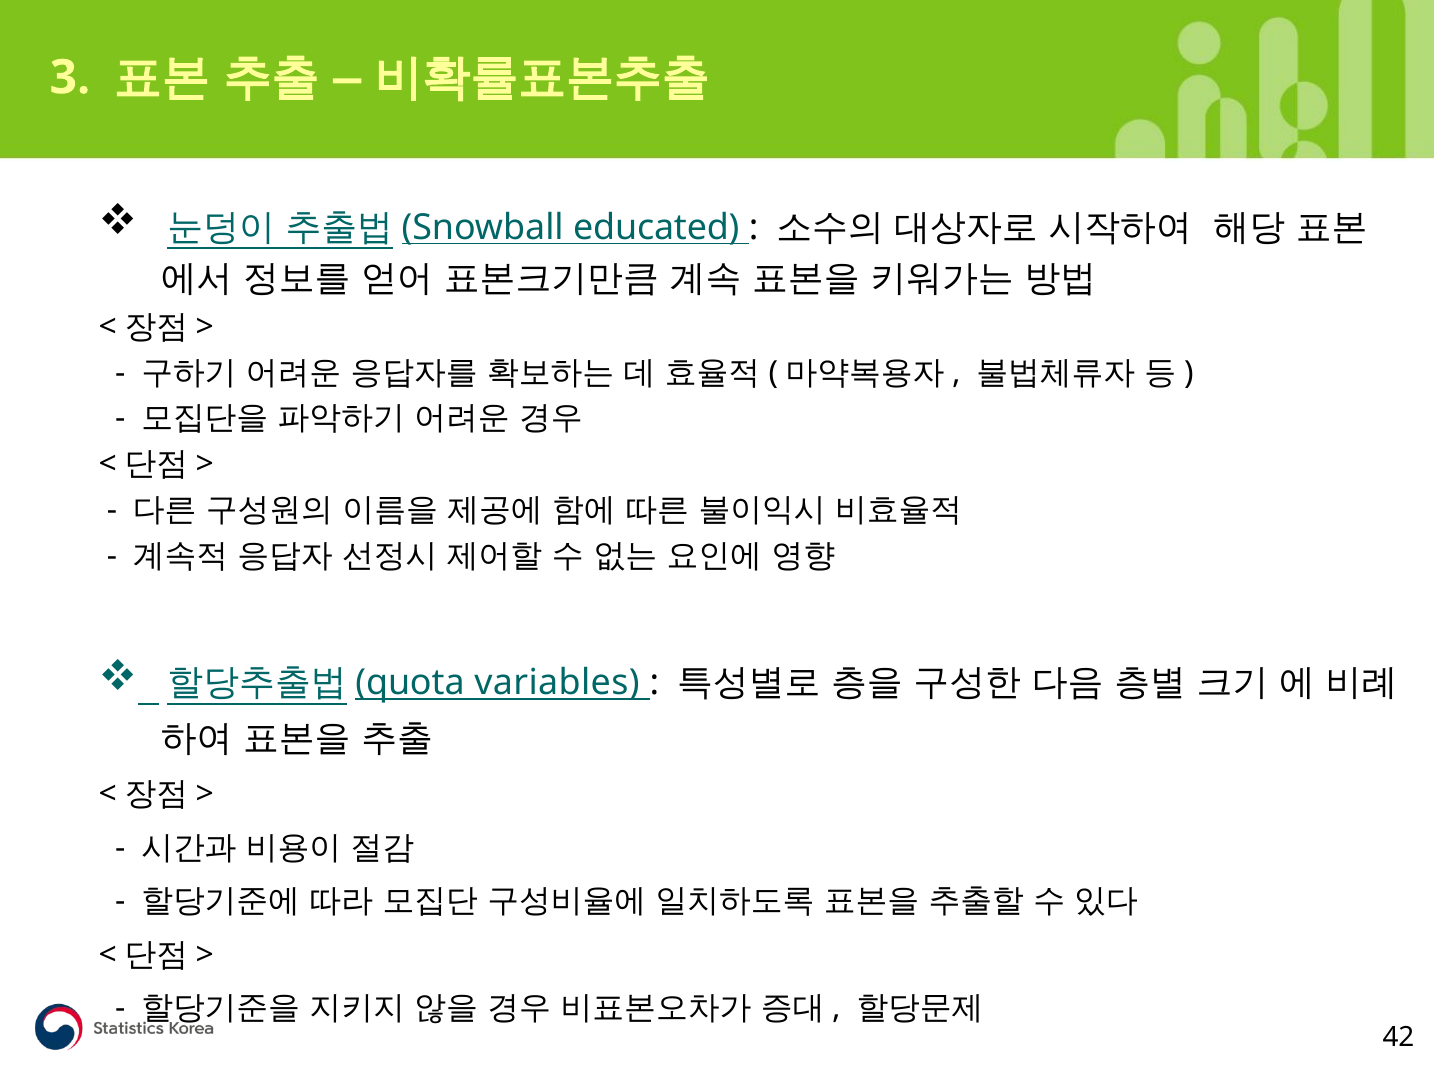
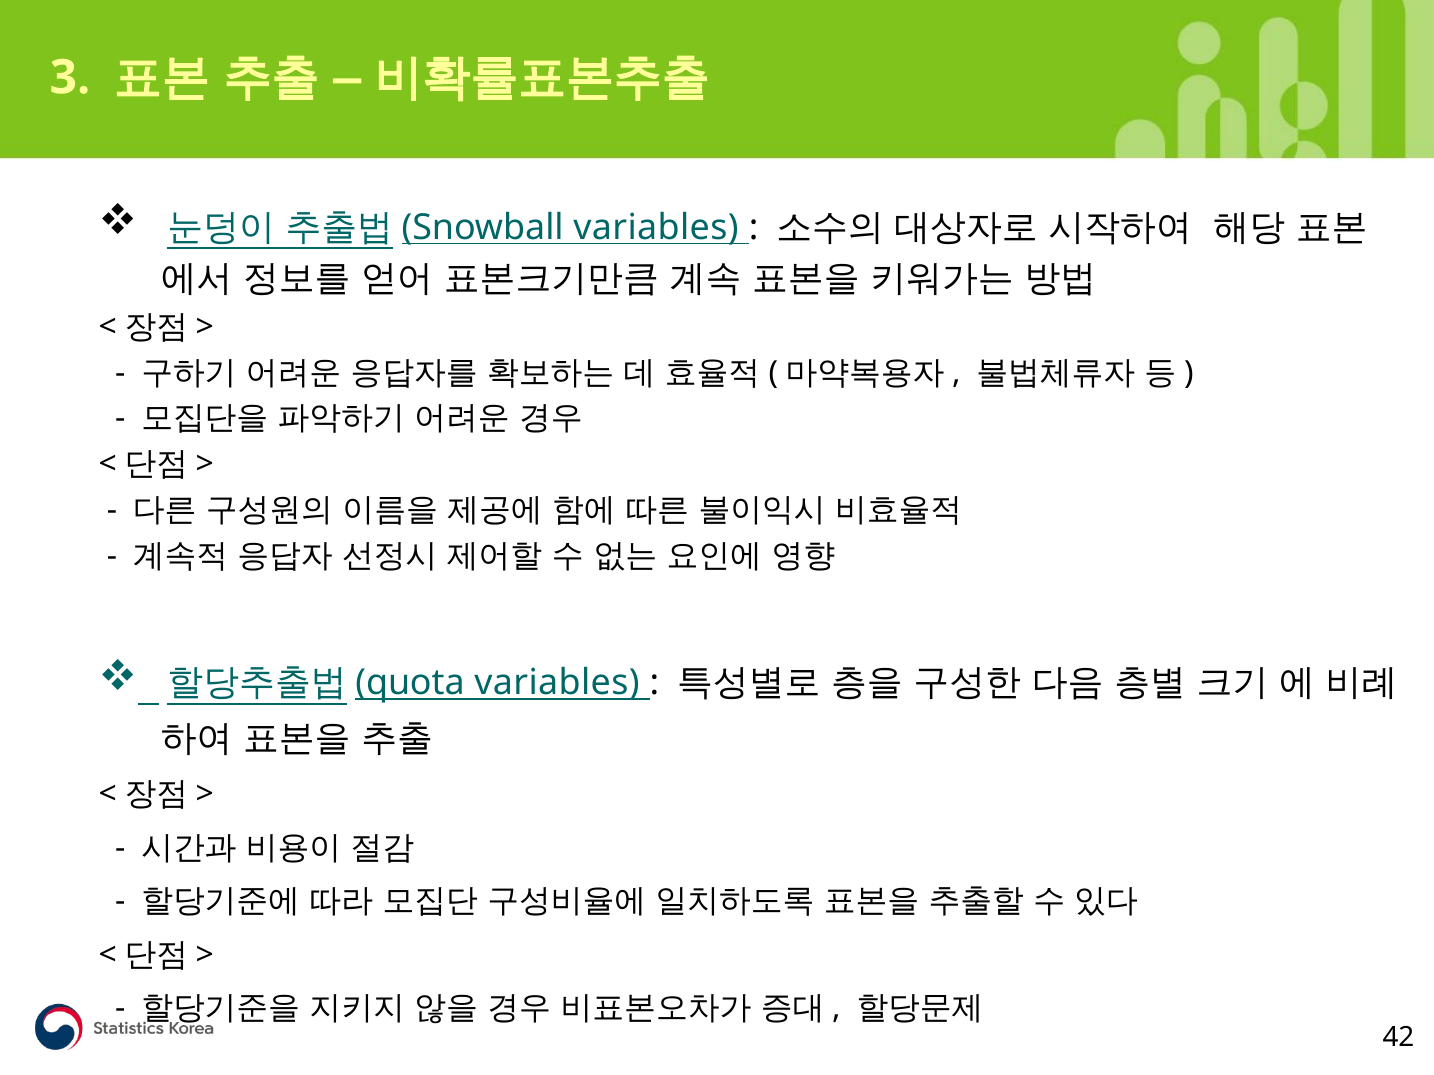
educated at (656, 227): educated -> variables
